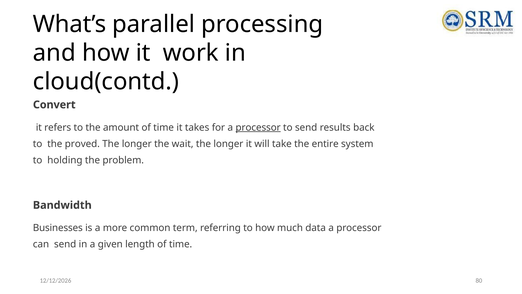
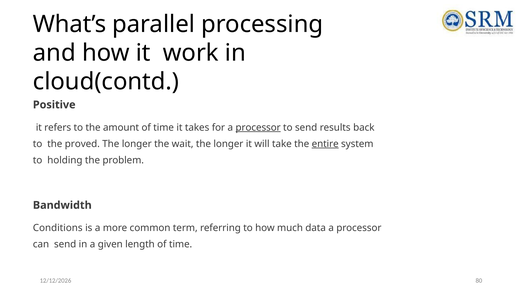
Convert: Convert -> Positive
entire underline: none -> present
Businesses: Businesses -> Conditions
